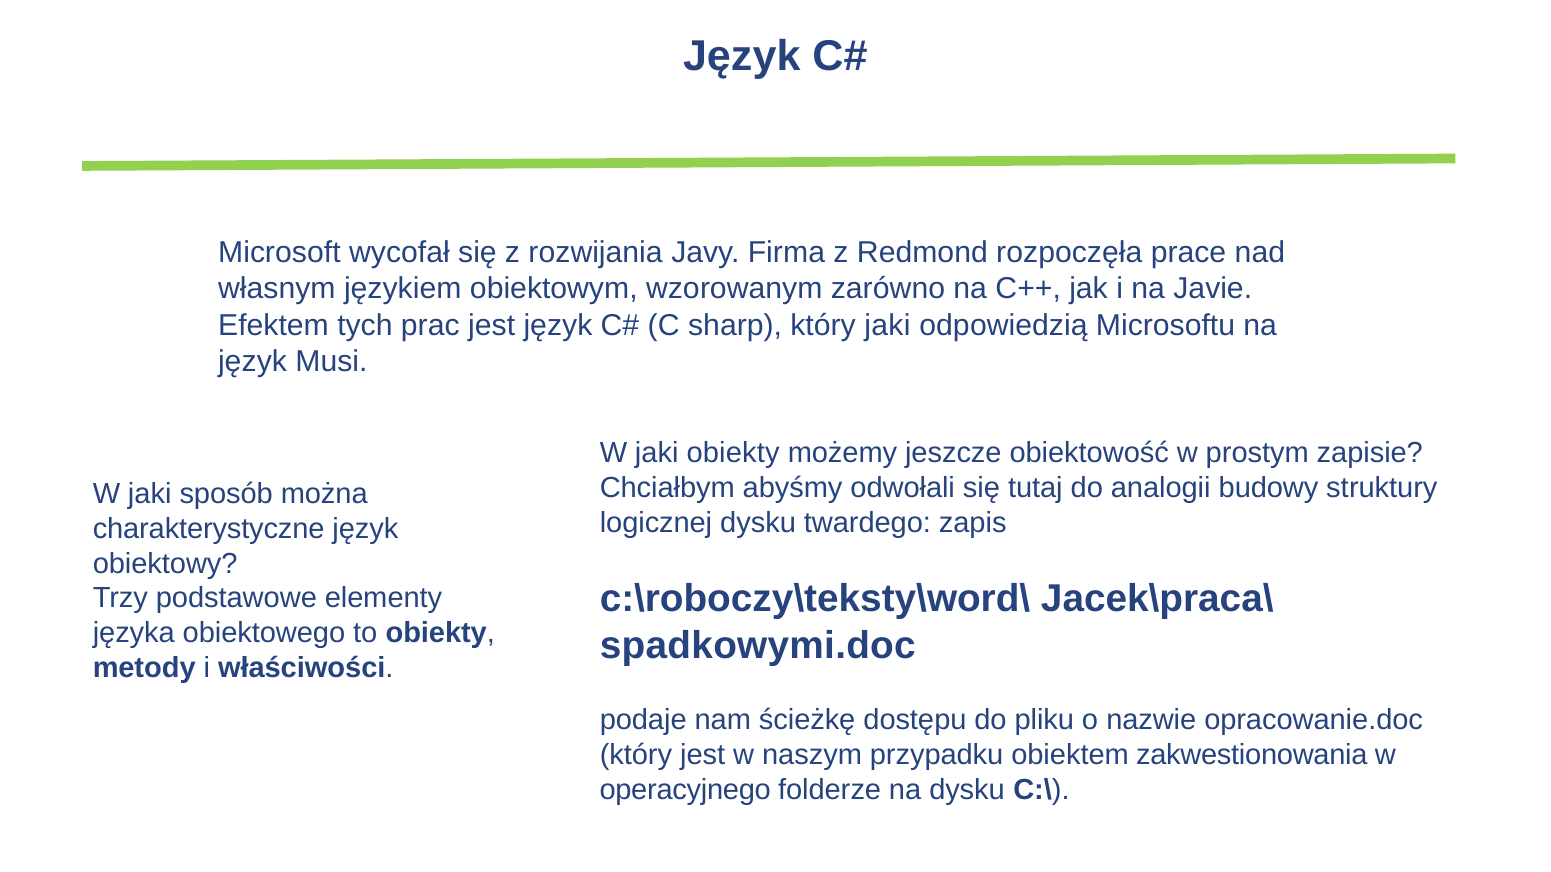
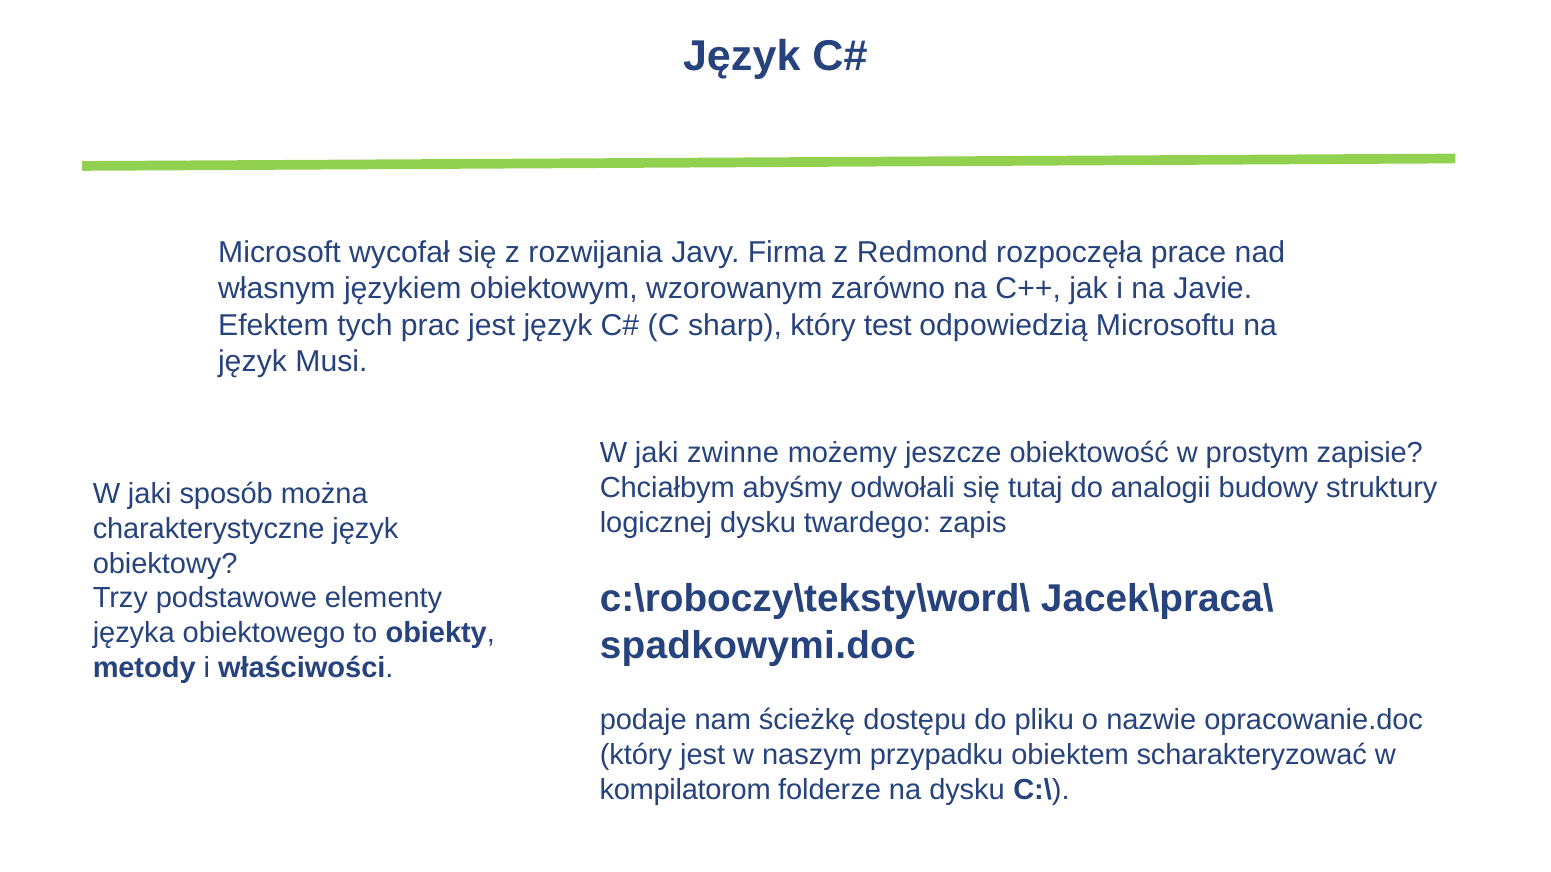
który jaki: jaki -> test
jaki obiekty: obiekty -> zwinne
zakwestionowania: zakwestionowania -> scharakteryzować
operacyjnego: operacyjnego -> kompilatorom
